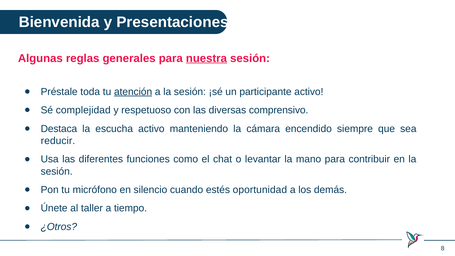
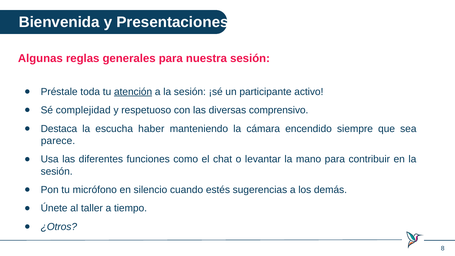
nuestra underline: present -> none
escucha activo: activo -> haber
reducir: reducir -> parece
oportunidad: oportunidad -> sugerencias
